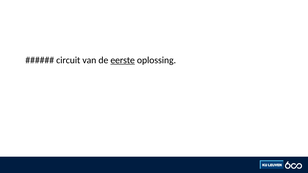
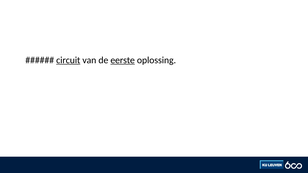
circuit underline: none -> present
